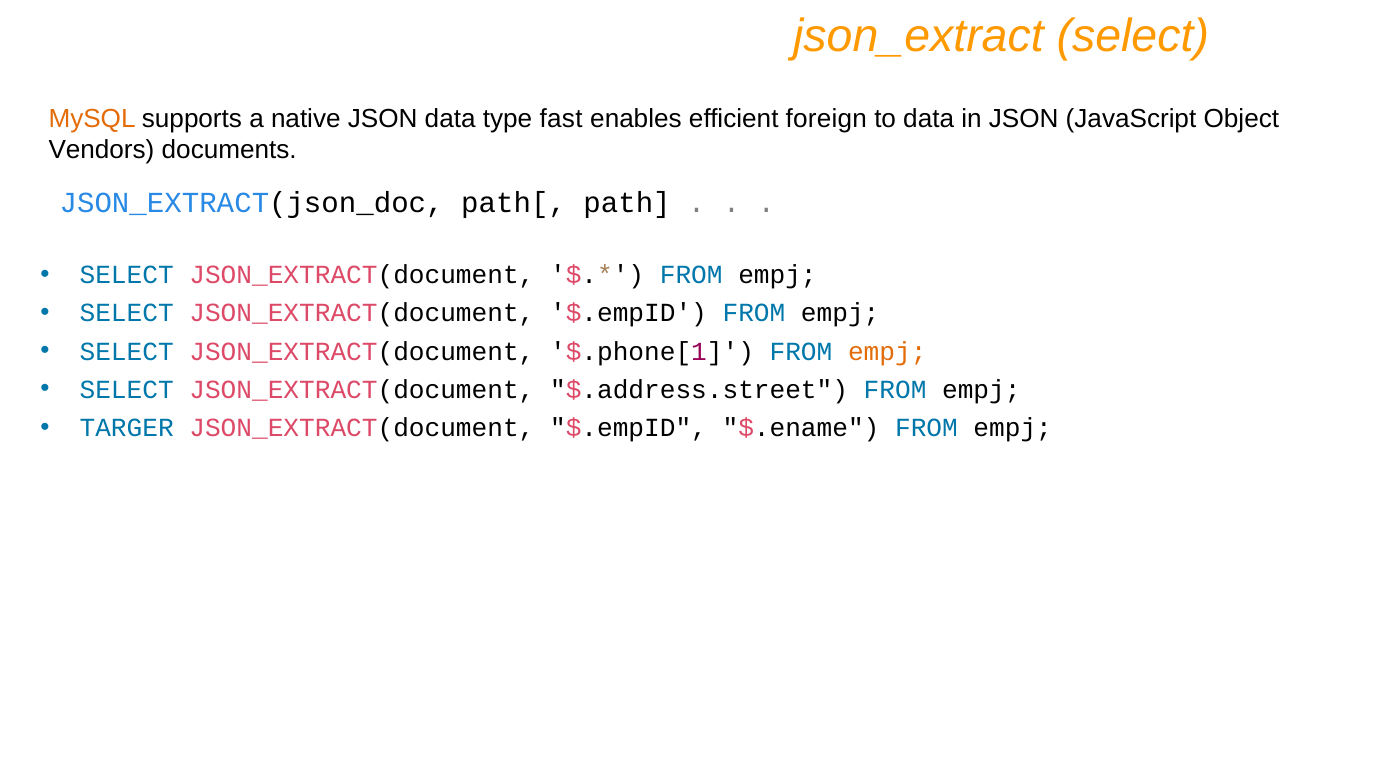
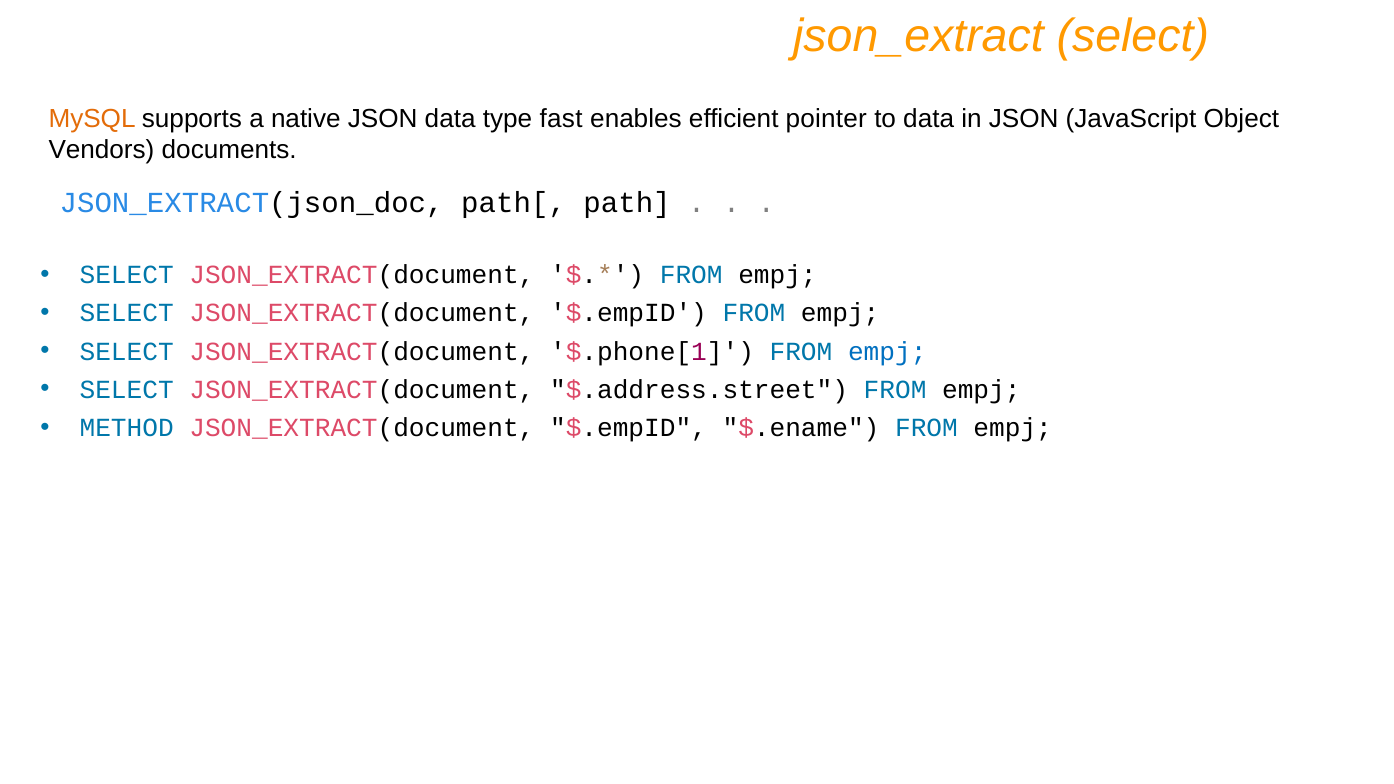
foreign: foreign -> pointer
empj at (887, 351) colour: orange -> blue
TARGER: TARGER -> METHOD
